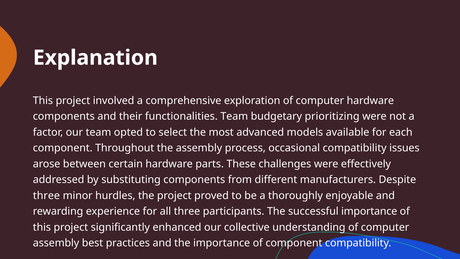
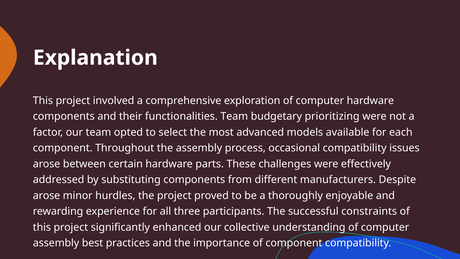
three at (46, 195): three -> arose
successful importance: importance -> constraints
